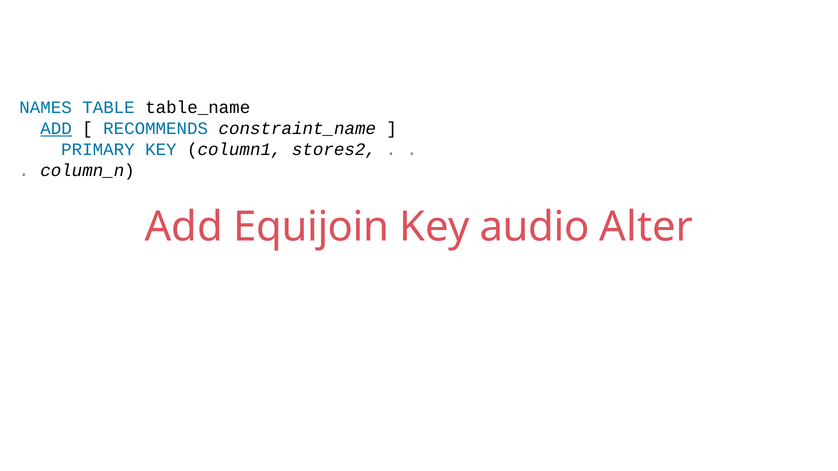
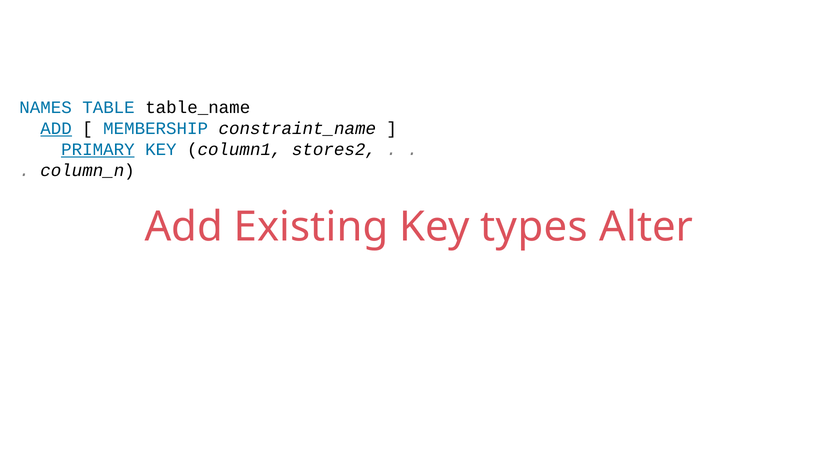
RECOMMENDS: RECOMMENDS -> MEMBERSHIP
PRIMARY underline: none -> present
Equijoin: Equijoin -> Existing
audio: audio -> types
